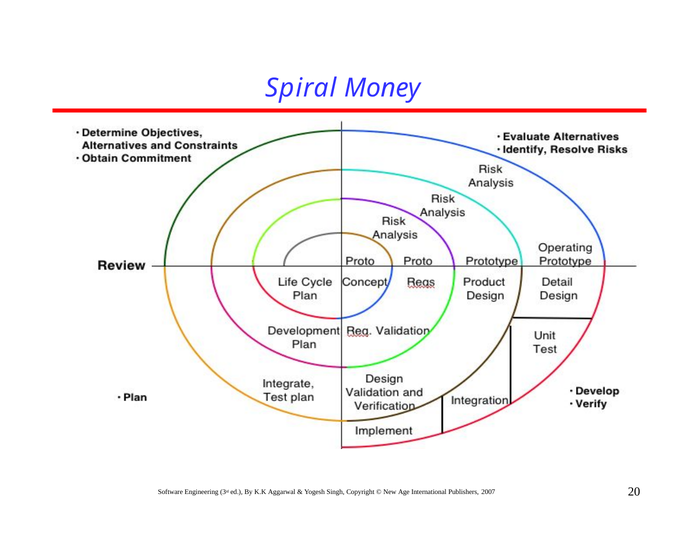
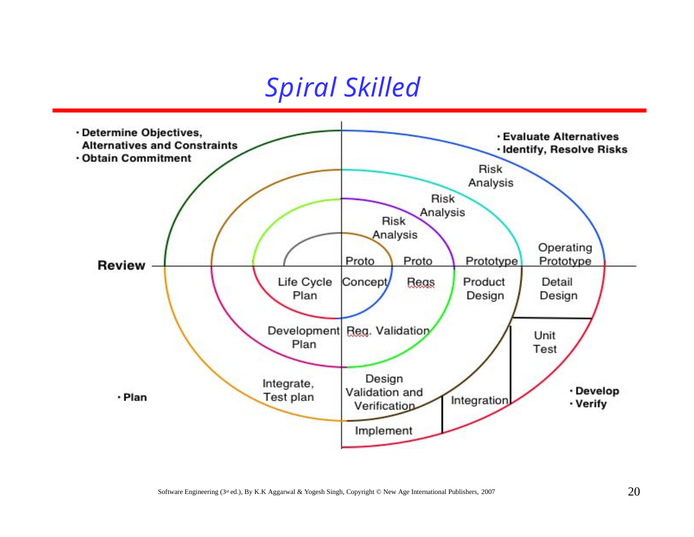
Money: Money -> Skilled
